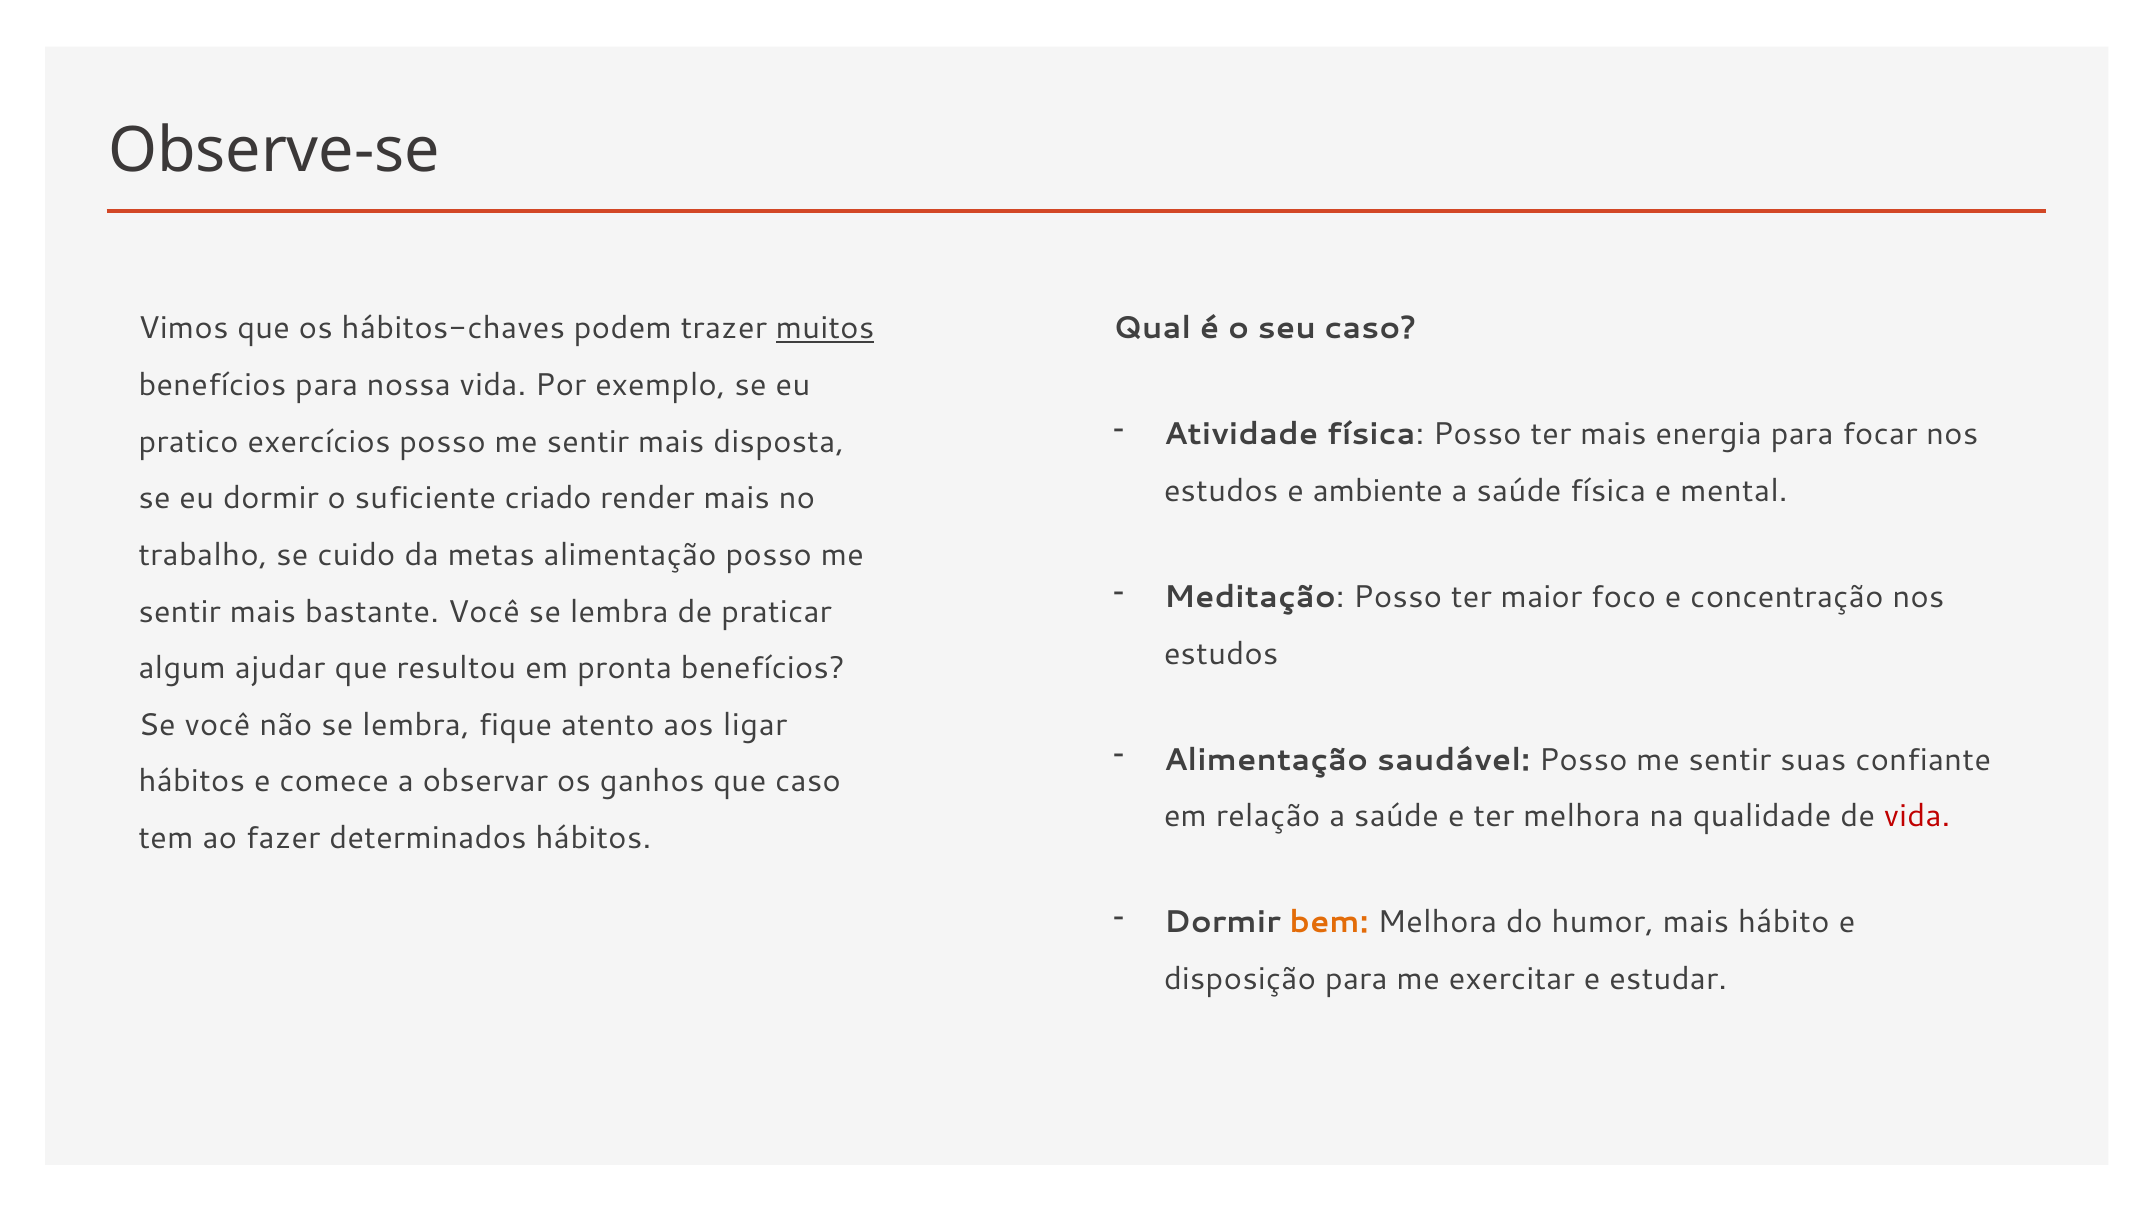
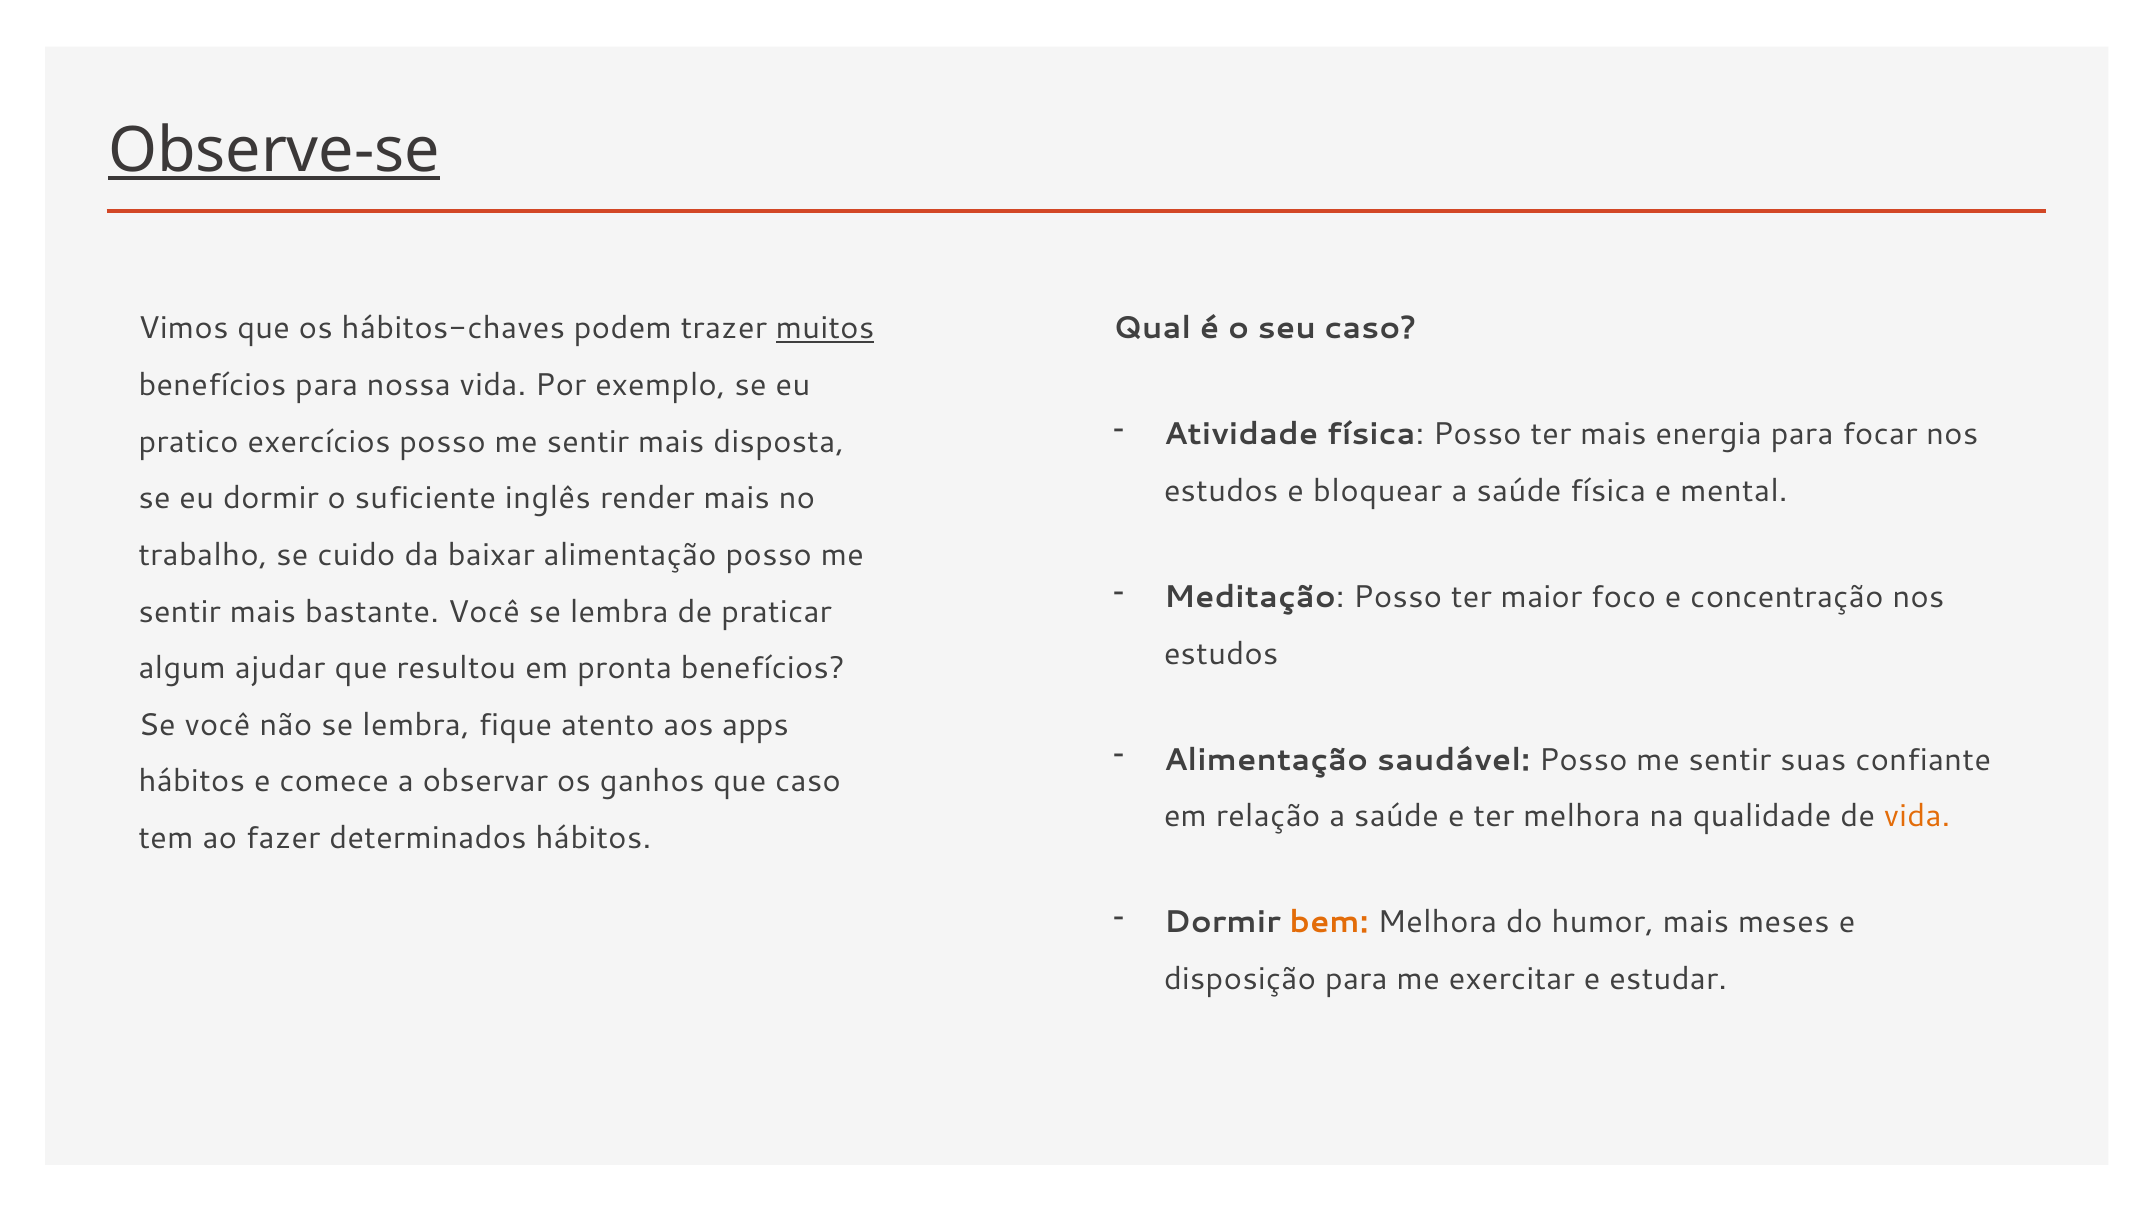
Observe-se underline: none -> present
ambiente: ambiente -> bloquear
criado: criado -> inglês
metas: metas -> baixar
ligar: ligar -> apps
vida at (1917, 816) colour: red -> orange
hábito: hábito -> meses
